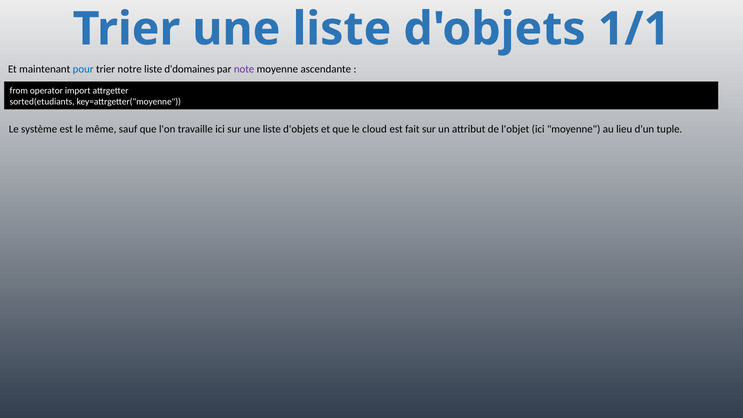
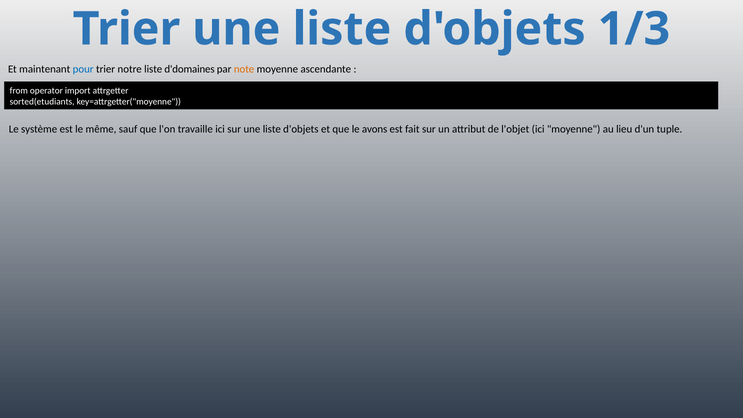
1/1: 1/1 -> 1/3
note colour: purple -> orange
cloud: cloud -> avons
